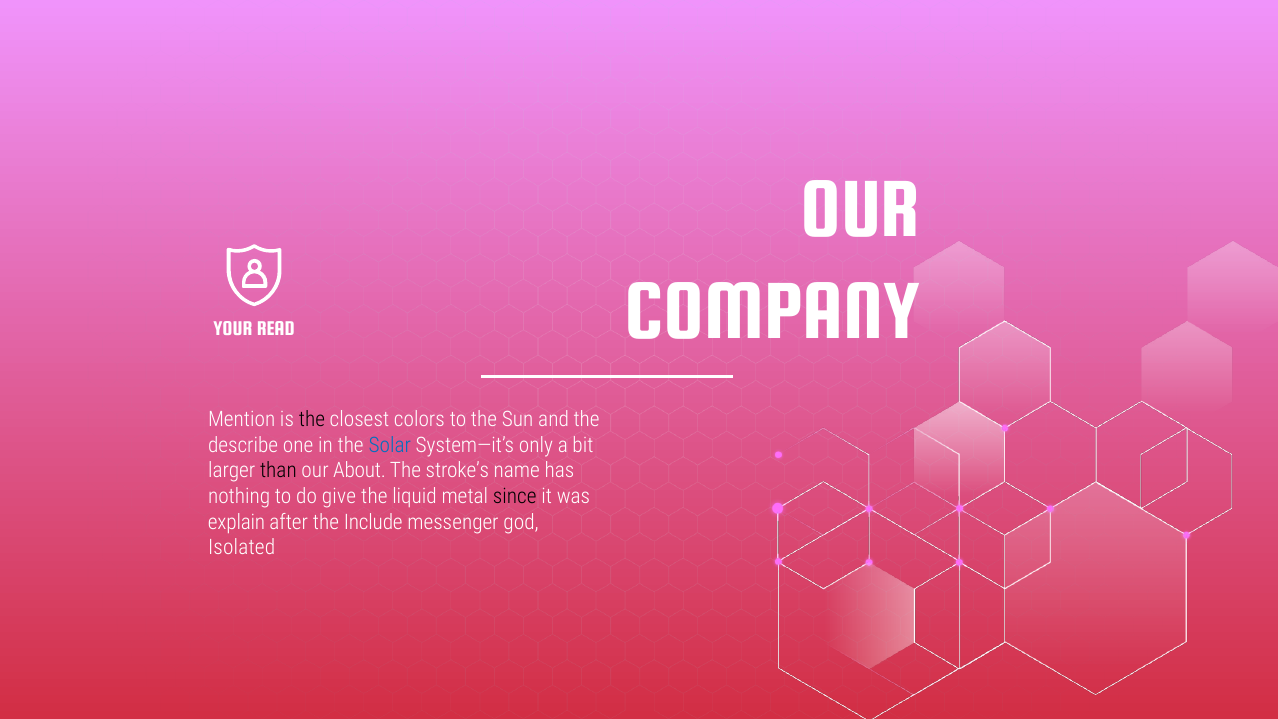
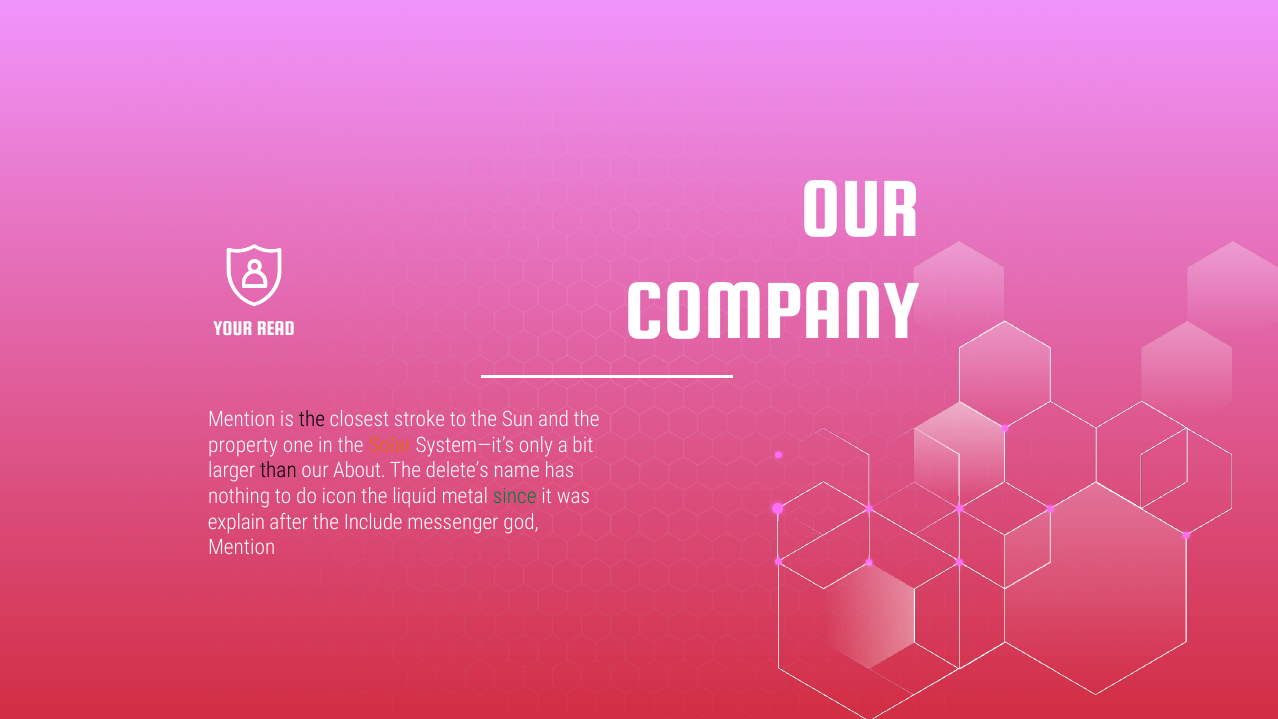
colors: colors -> stroke
describe: describe -> property
Solar colour: blue -> orange
stroke’s: stroke’s -> delete’s
give: give -> icon
since colour: black -> green
Isolated at (242, 547): Isolated -> Mention
